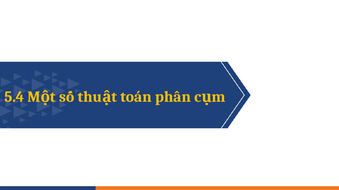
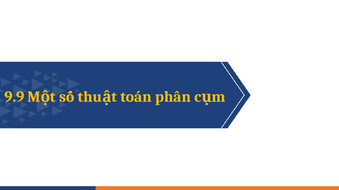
5.4: 5.4 -> 9.9
